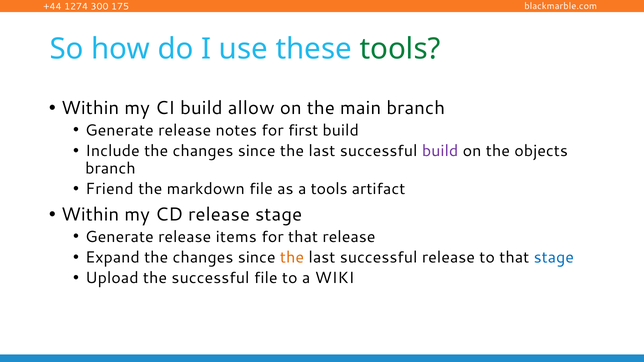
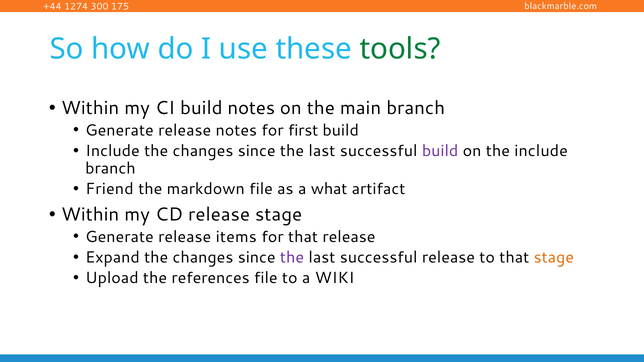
build allow: allow -> notes
the objects: objects -> include
a tools: tools -> what
the at (292, 258) colour: orange -> purple
stage at (554, 258) colour: blue -> orange
the successful: successful -> references
